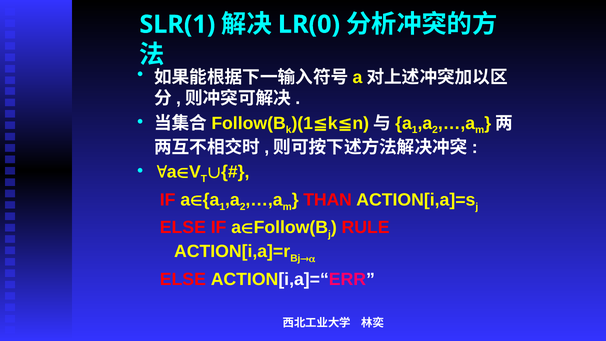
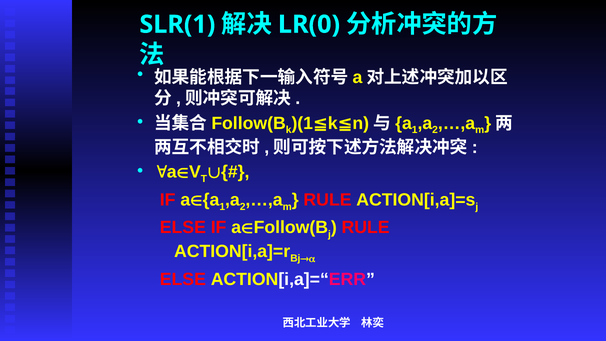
THAN at (328, 200): THAN -> RULE
